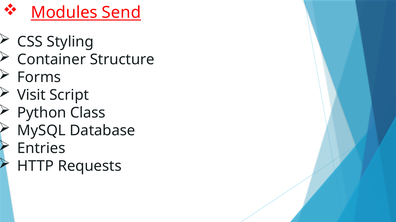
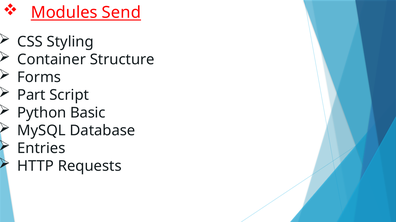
Visit: Visit -> Part
Class: Class -> Basic
